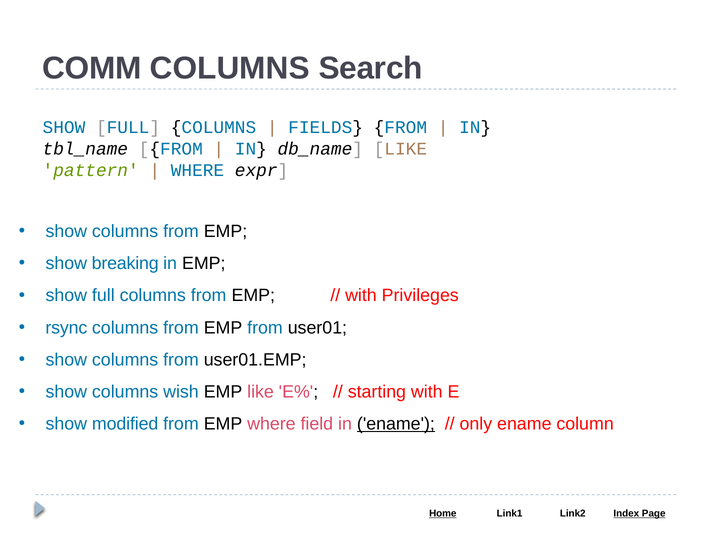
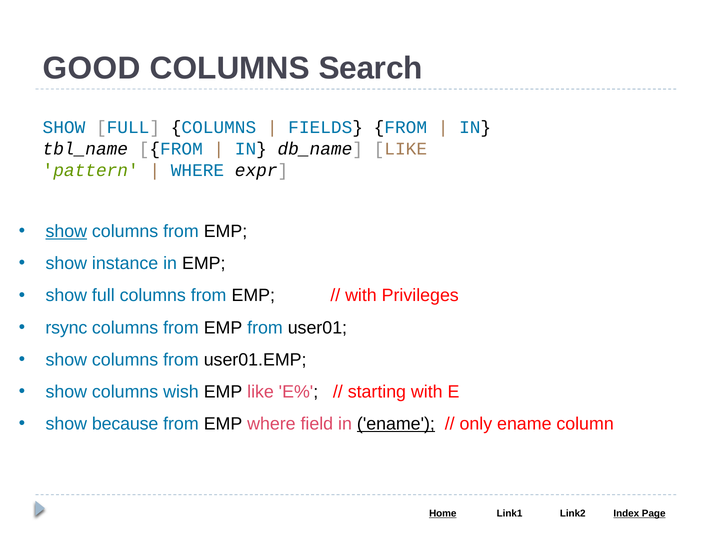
COMM: COMM -> GOOD
show at (66, 232) underline: none -> present
breaking: breaking -> instance
modified: modified -> because
